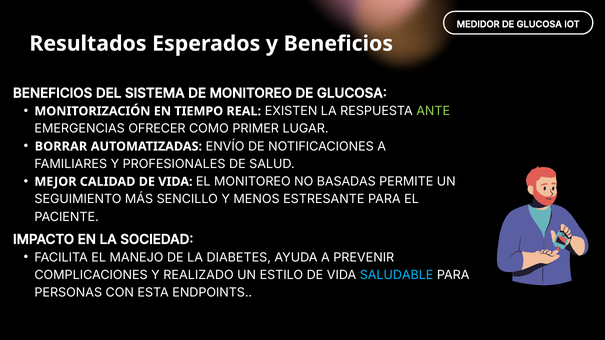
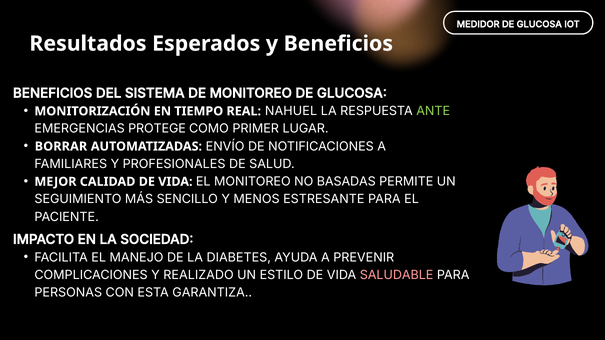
EXISTEN: EXISTEN -> NAHUEL
OFRECER: OFRECER -> PROTEGE
SALUDABLE colour: light blue -> pink
ENDPOINTS: ENDPOINTS -> GARANTIZA
